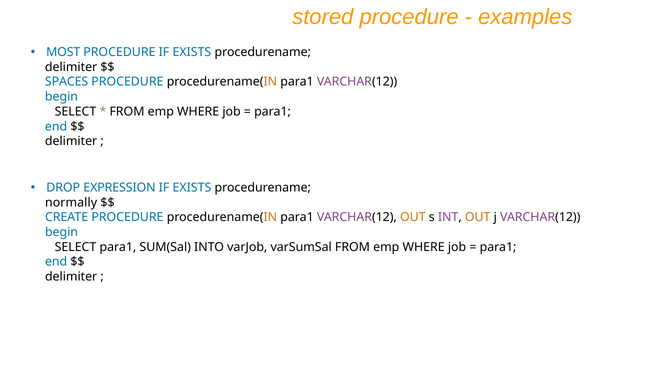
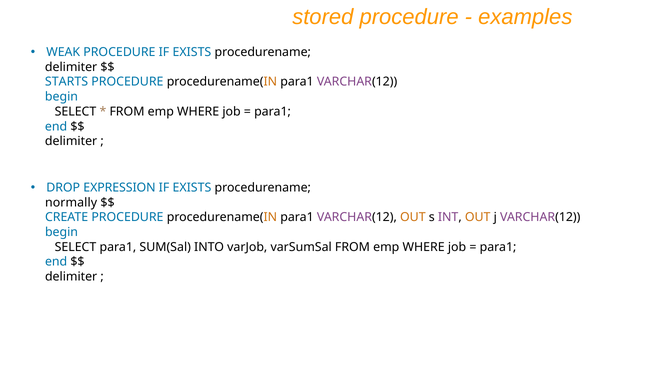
MOST: MOST -> WEAK
SPACES: SPACES -> STARTS
